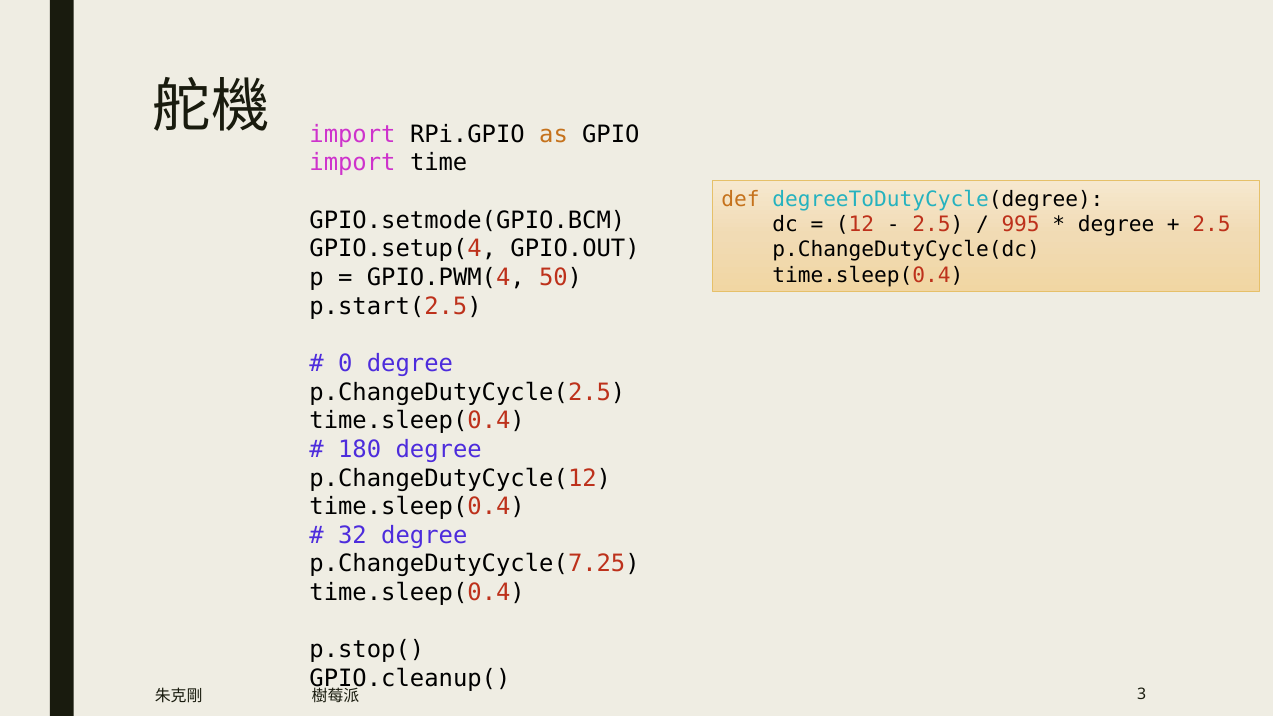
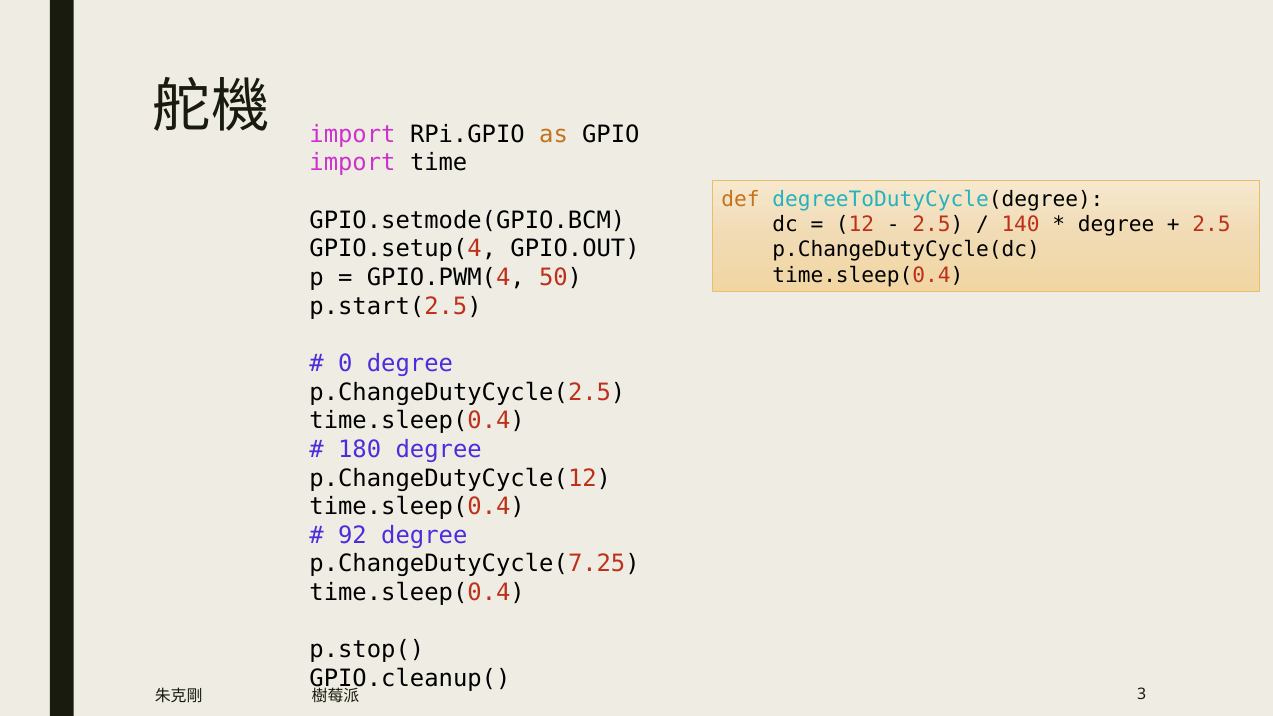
995: 995 -> 140
32: 32 -> 92
